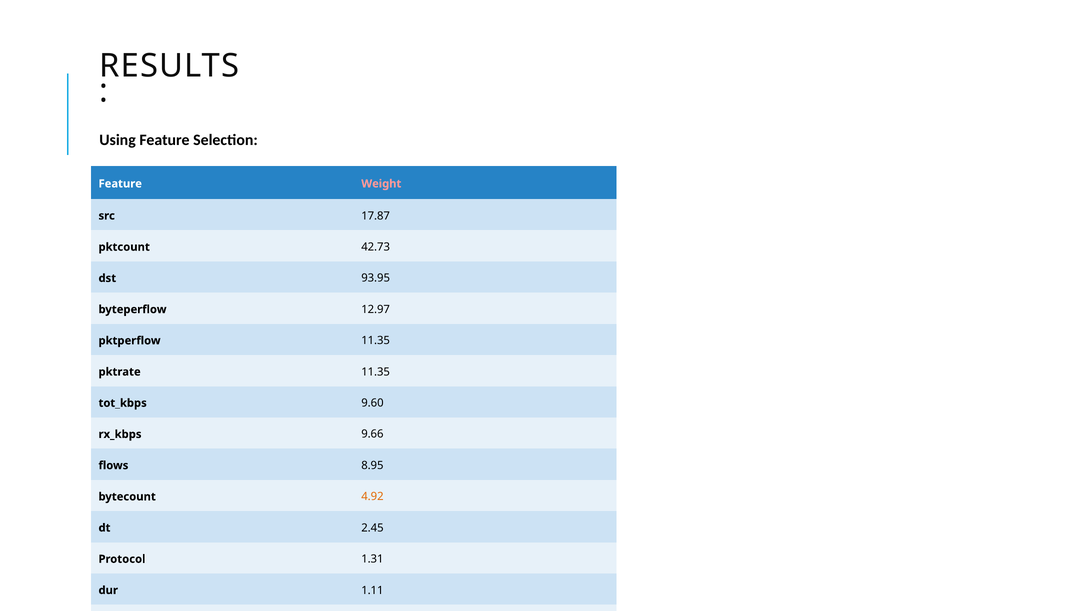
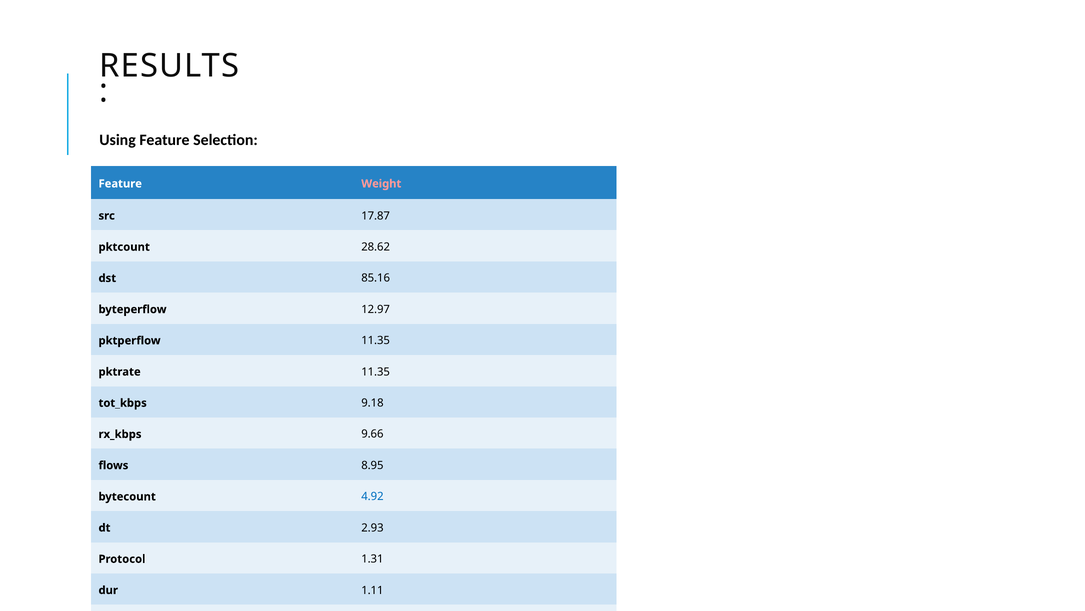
42.73: 42.73 -> 28.62
93.95: 93.95 -> 85.16
9.60: 9.60 -> 9.18
4.92 colour: orange -> blue
2.45: 2.45 -> 2.93
